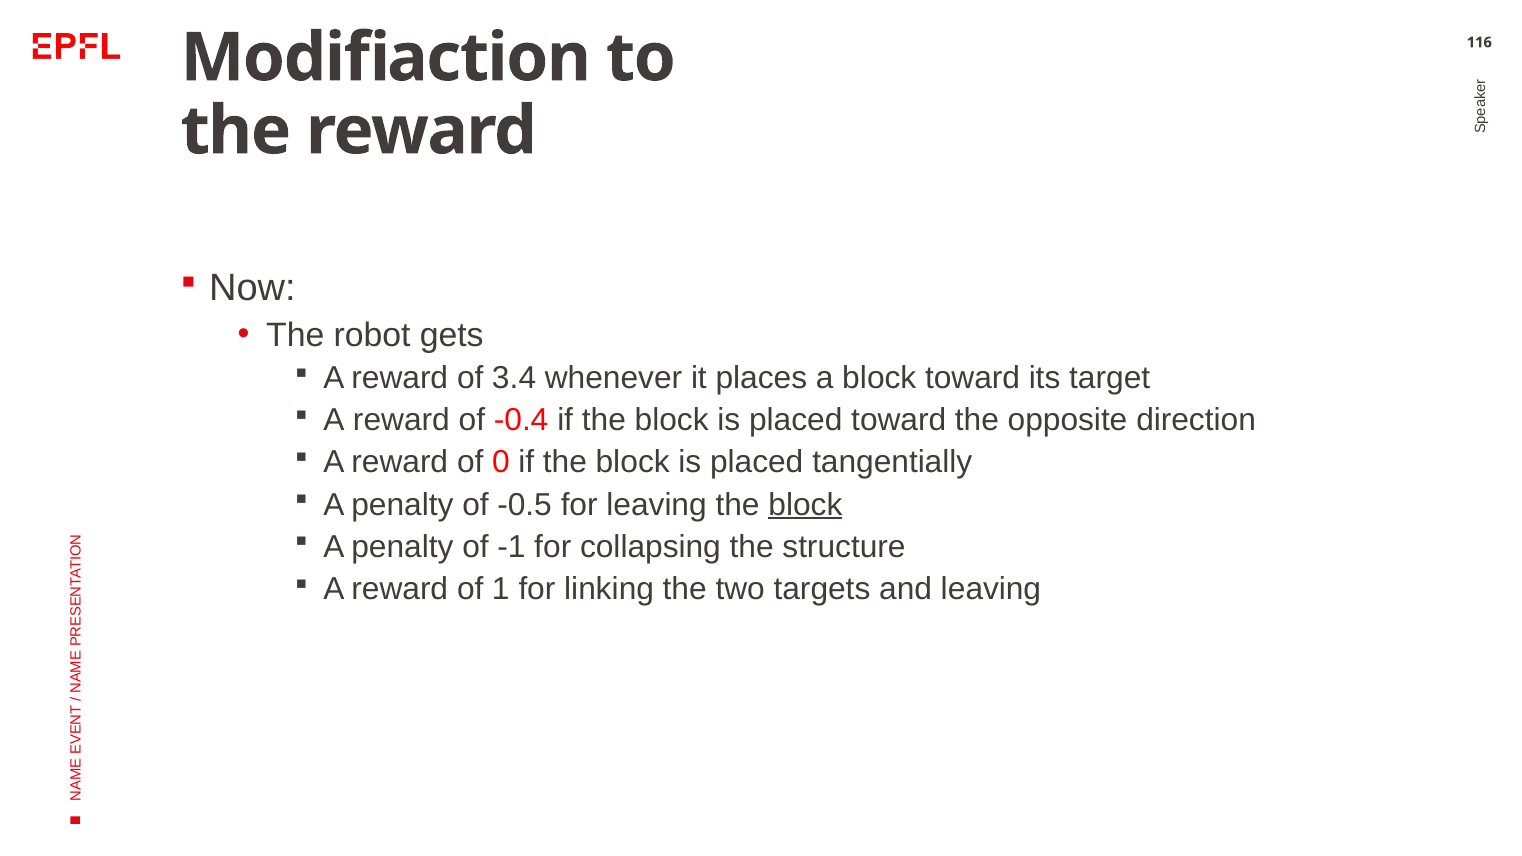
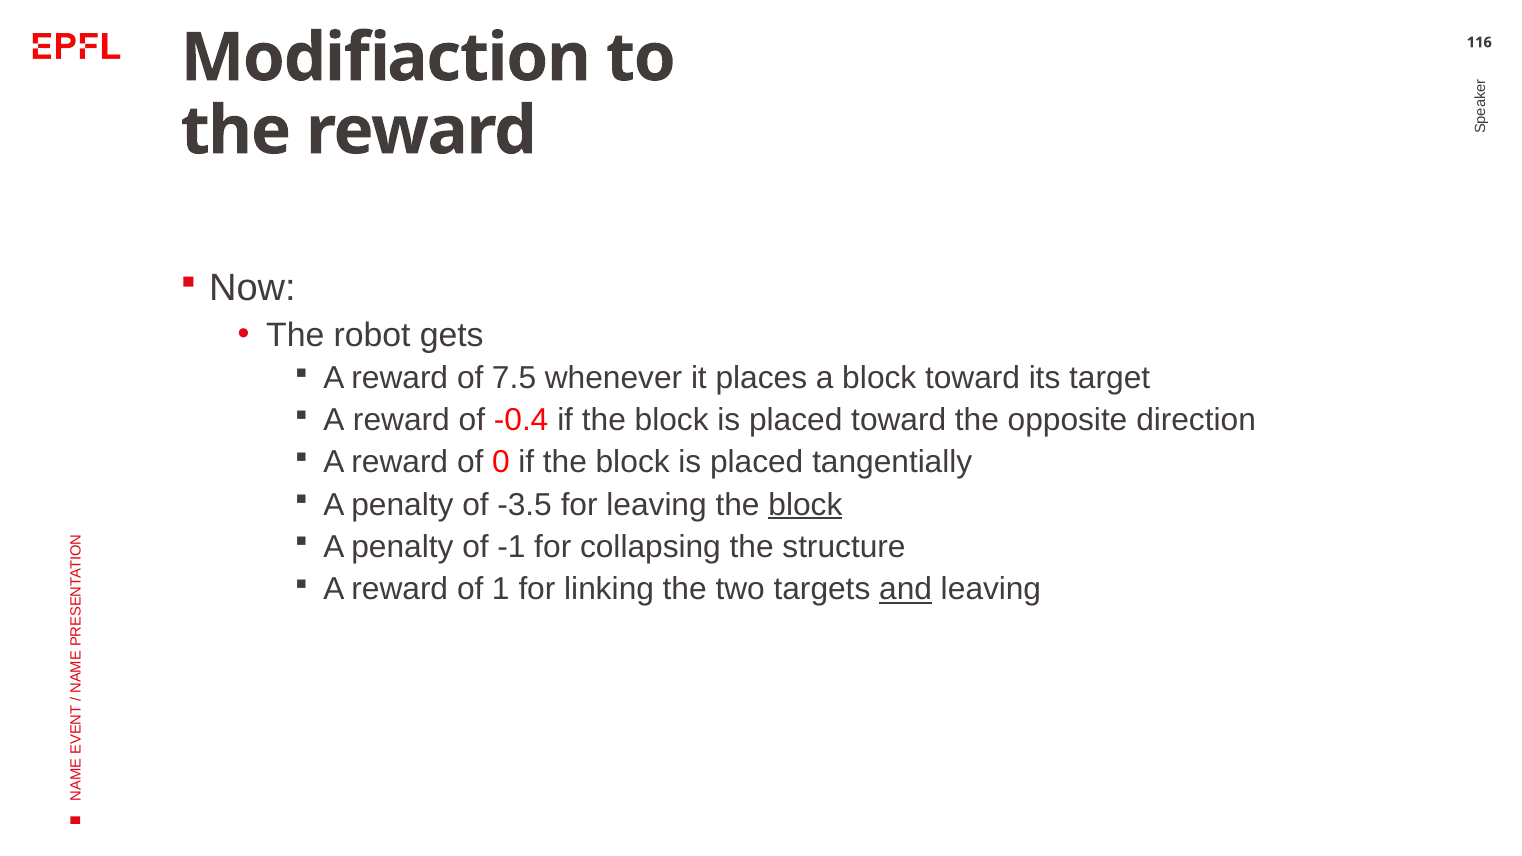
3.4: 3.4 -> 7.5
-0.5: -0.5 -> -3.5
and underline: none -> present
